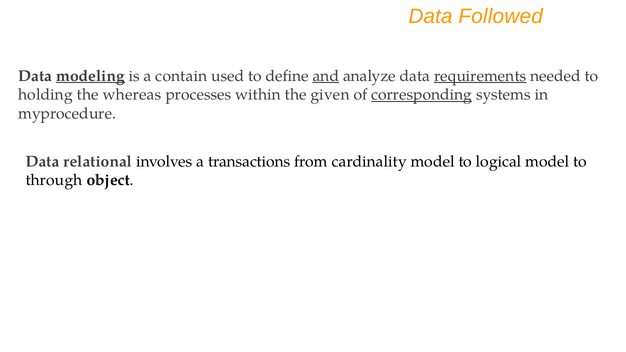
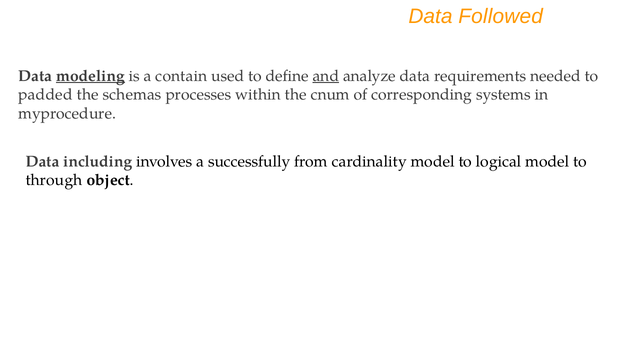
requirements underline: present -> none
holding: holding -> padded
whereas: whereas -> schemas
given: given -> cnum
corresponding underline: present -> none
relational: relational -> including
transactions: transactions -> successfully
